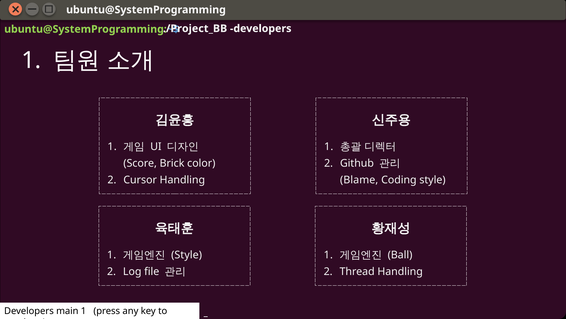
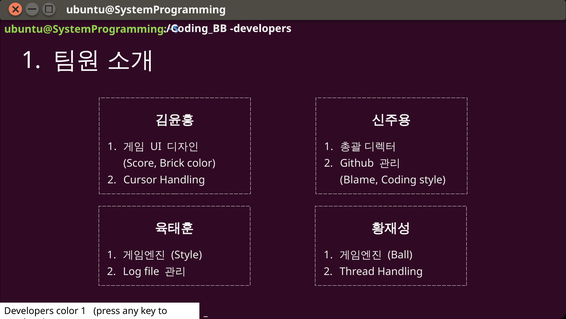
./Project_BB: ./Project_BB -> ./Coding_BB
Developers main: main -> color
